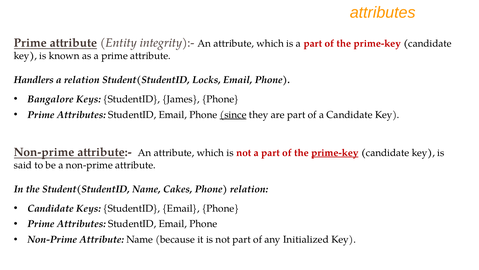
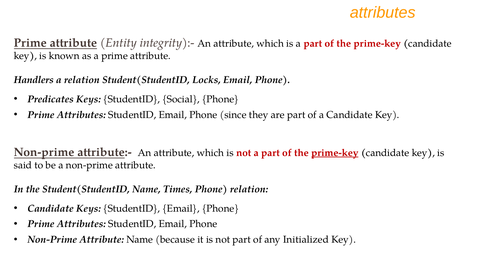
Bangalore: Bangalore -> Predicates
James: James -> Social
since underline: present -> none
Cakes: Cakes -> Times
